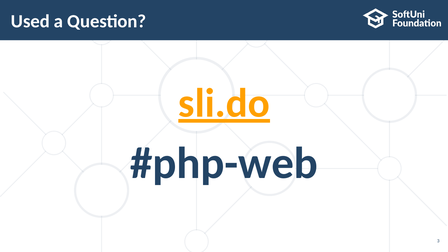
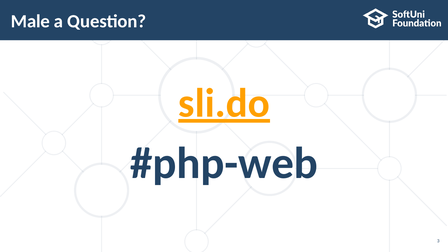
Used: Used -> Male
